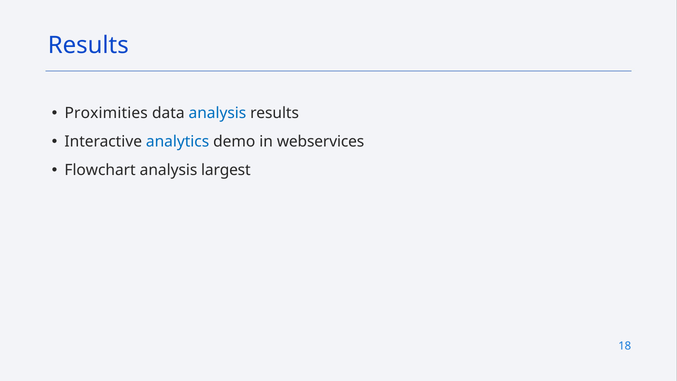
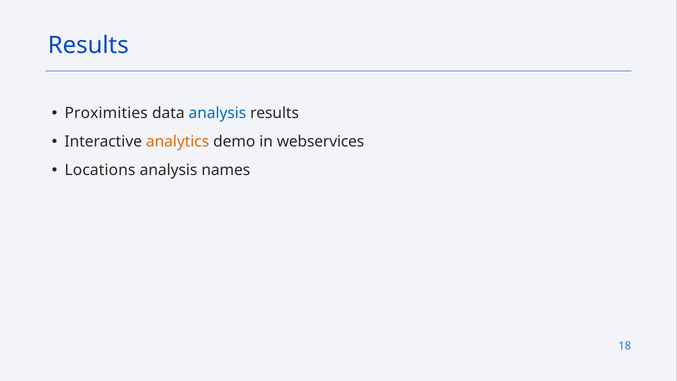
analytics colour: blue -> orange
Flowchart: Flowchart -> Locations
largest: largest -> names
